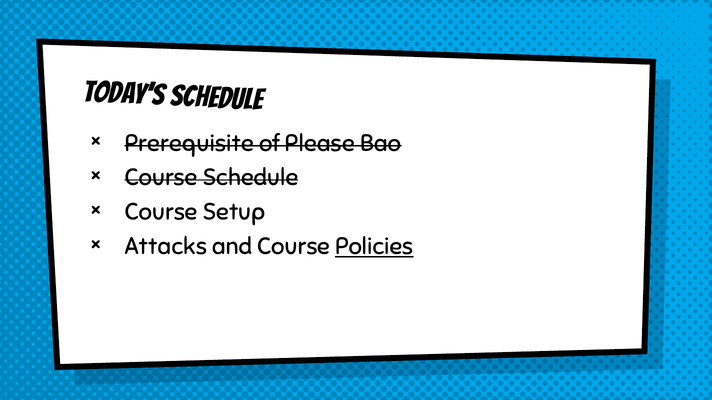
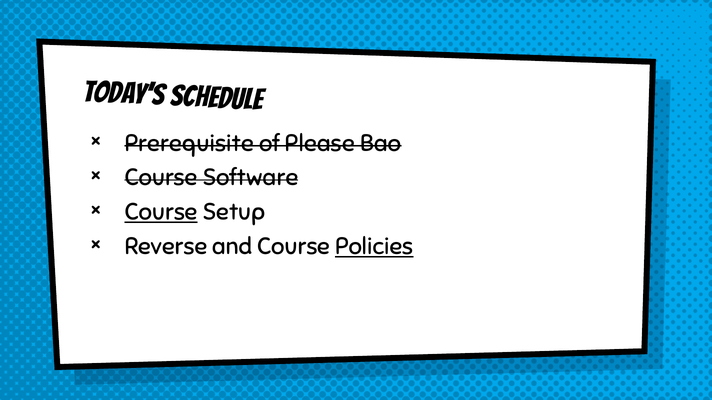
Course Schedule: Schedule -> Software
Course at (161, 212) underline: none -> present
Attacks: Attacks -> Reverse
